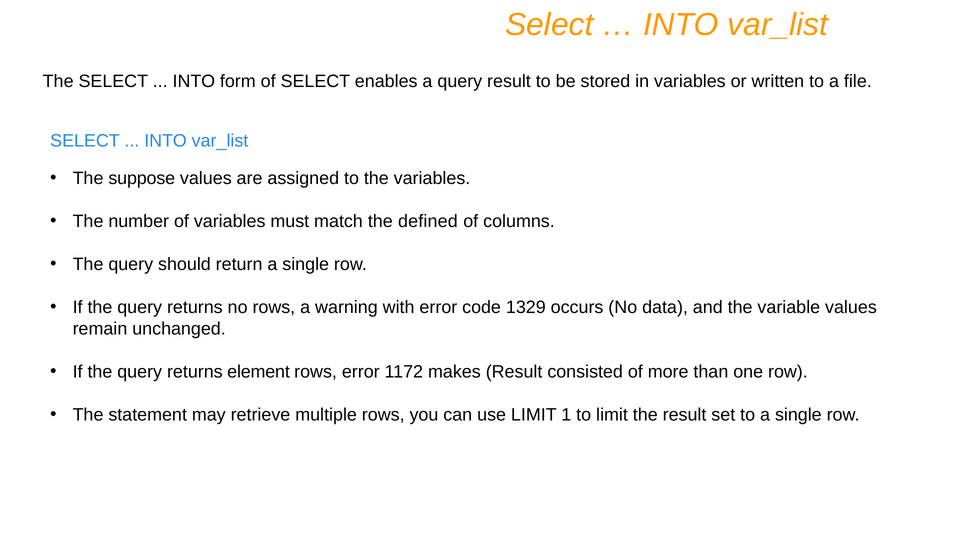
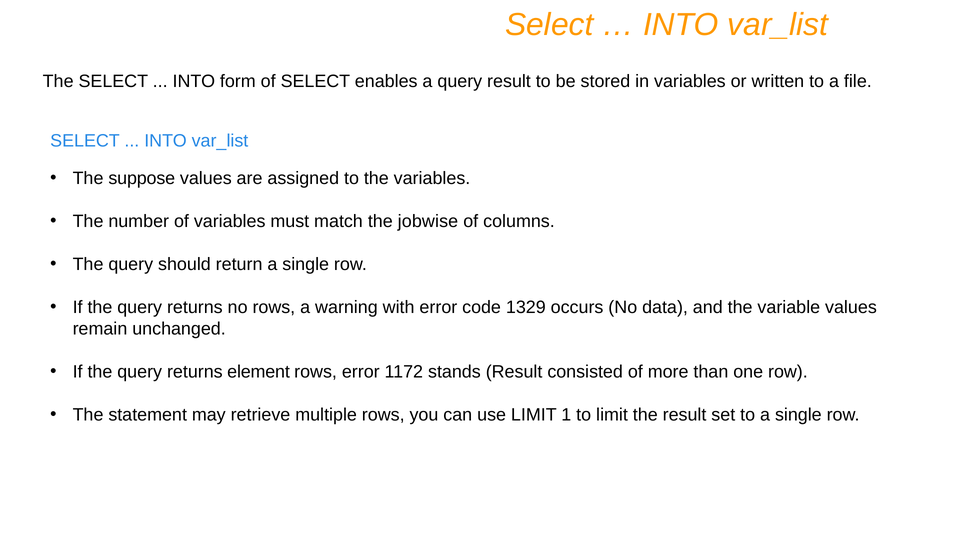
defined: defined -> jobwise
makes: makes -> stands
